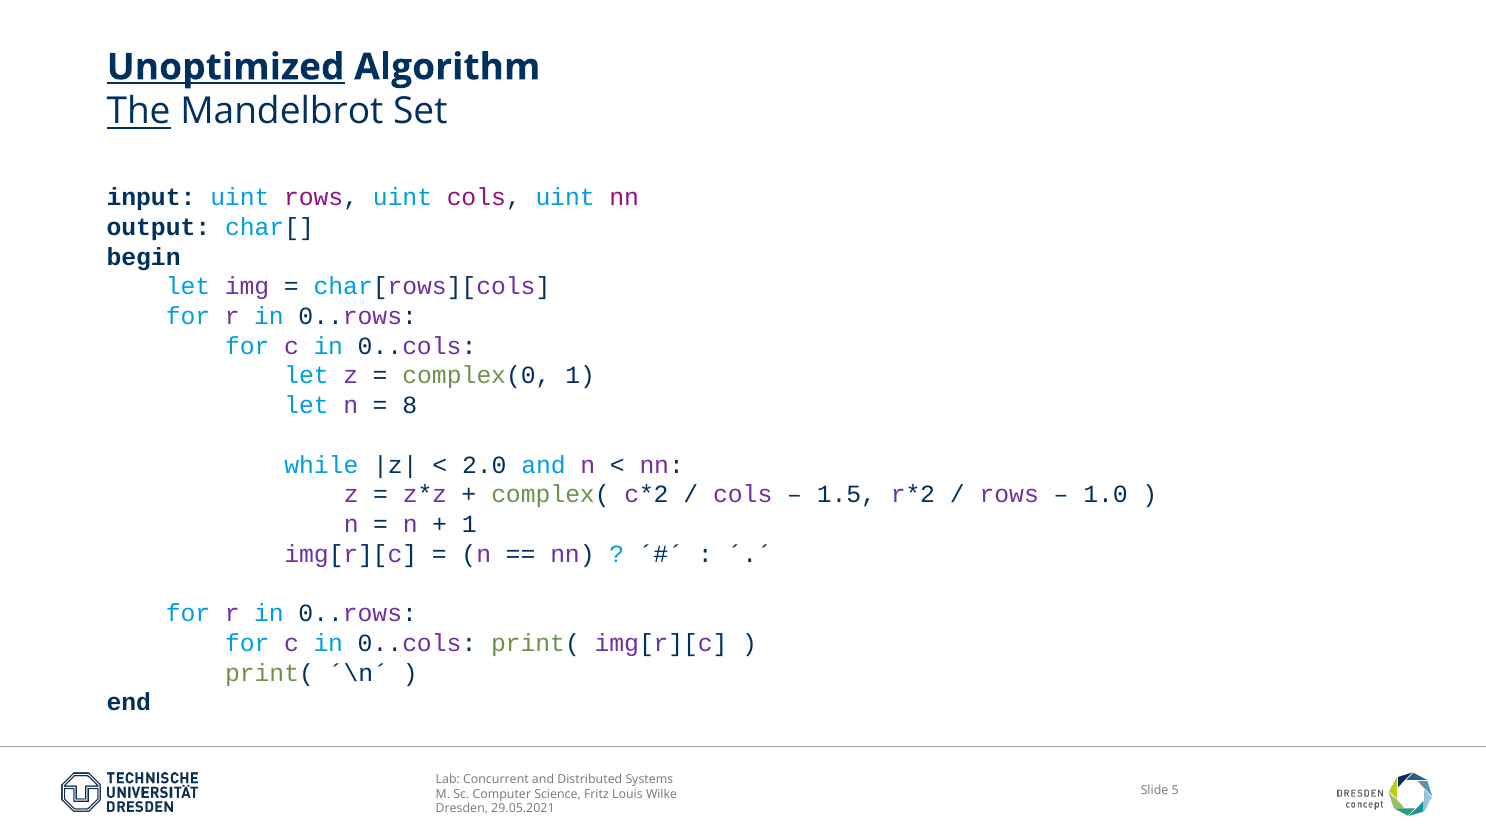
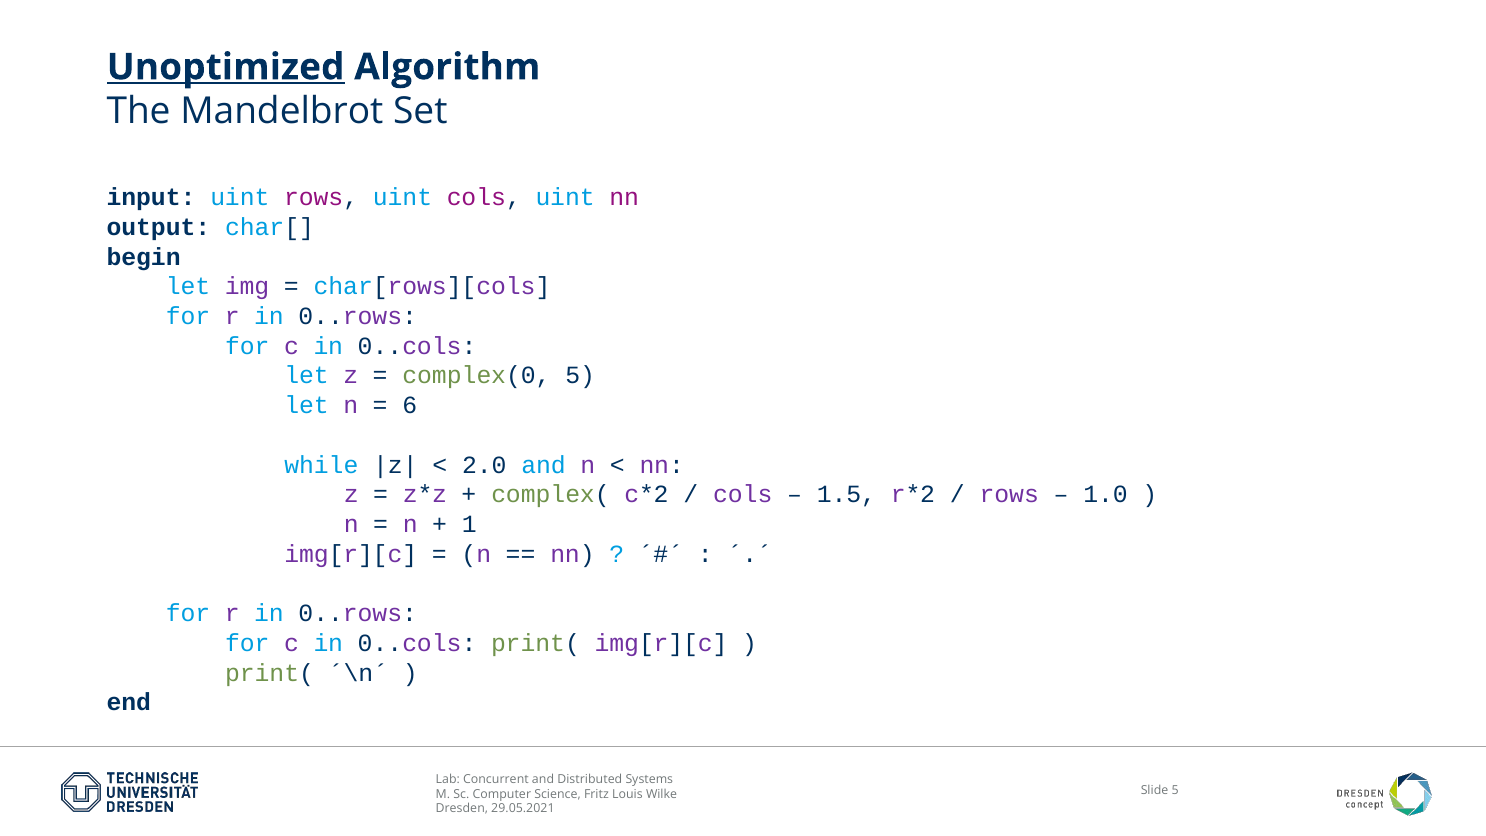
The underline: present -> none
complex(0 1: 1 -> 5
8: 8 -> 6
